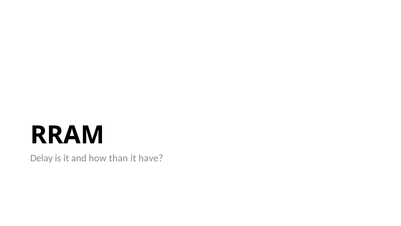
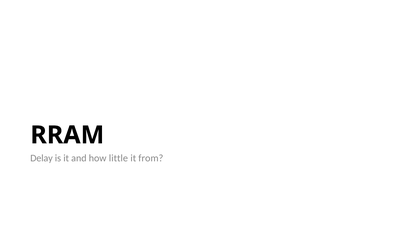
than: than -> little
have: have -> from
